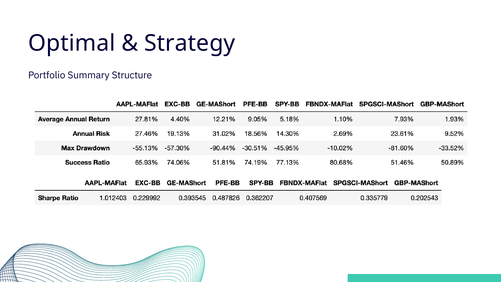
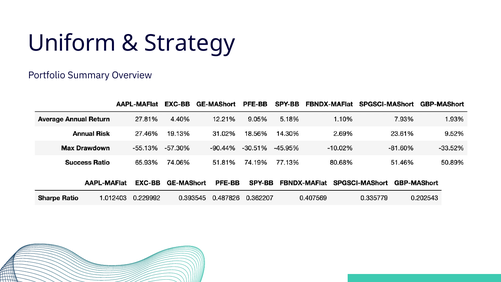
Optimal: Optimal -> Uniform
Structure: Structure -> Overview
